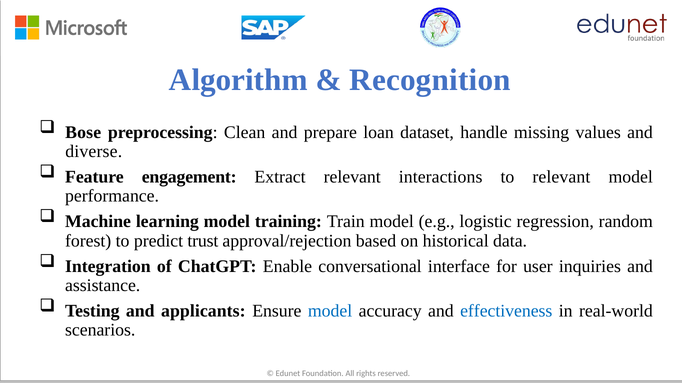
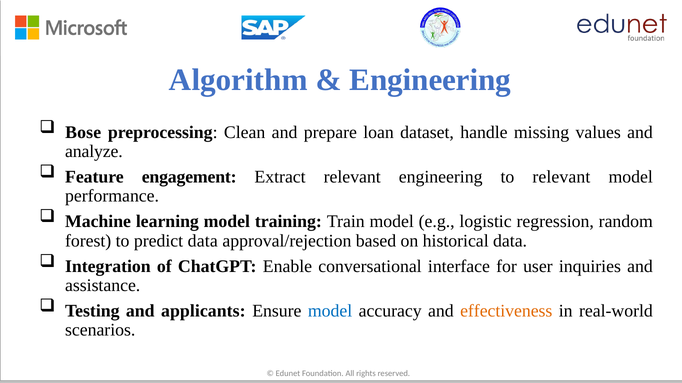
Recognition at (430, 80): Recognition -> Engineering
diverse: diverse -> analyze
relevant interactions: interactions -> engineering
predict trust: trust -> data
effectiveness colour: blue -> orange
